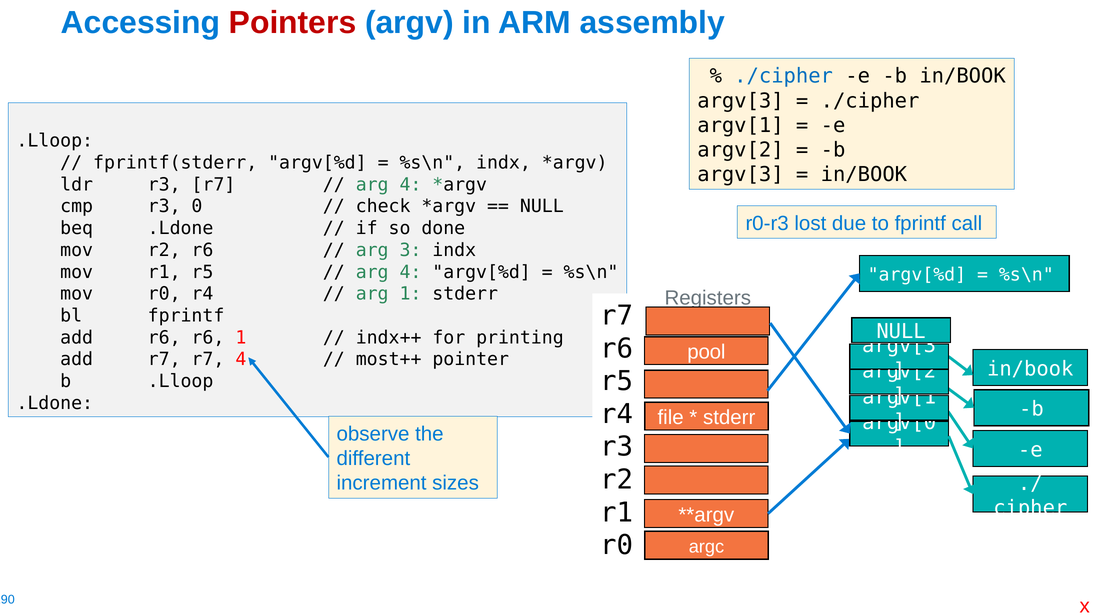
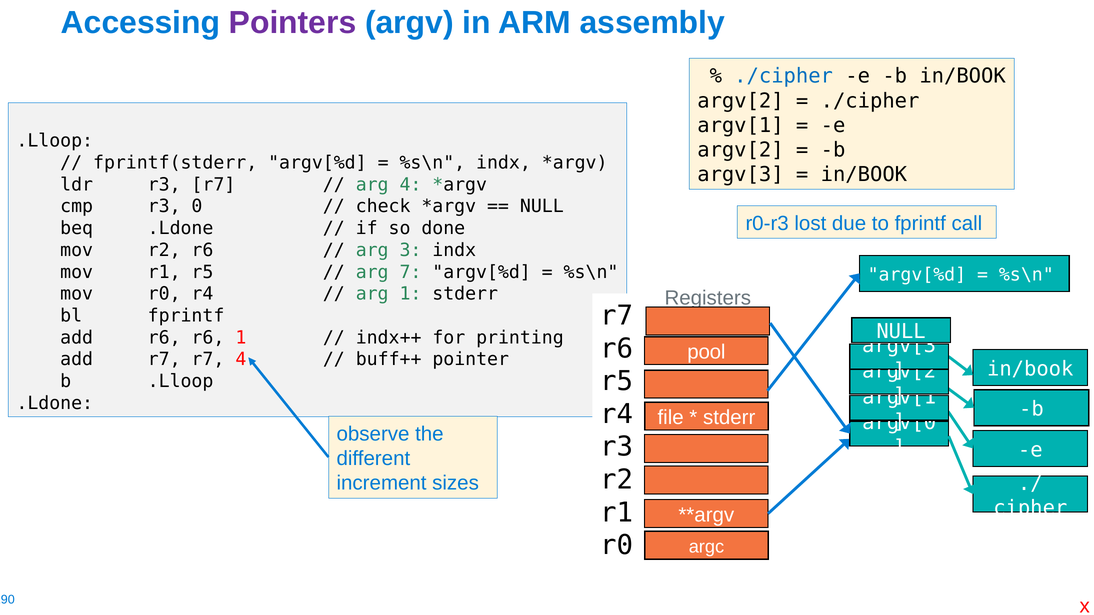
Pointers colour: red -> purple
argv[3 at (740, 101): argv[3 -> argv[2
4 at (410, 272): 4 -> 7
most++: most++ -> buff++
